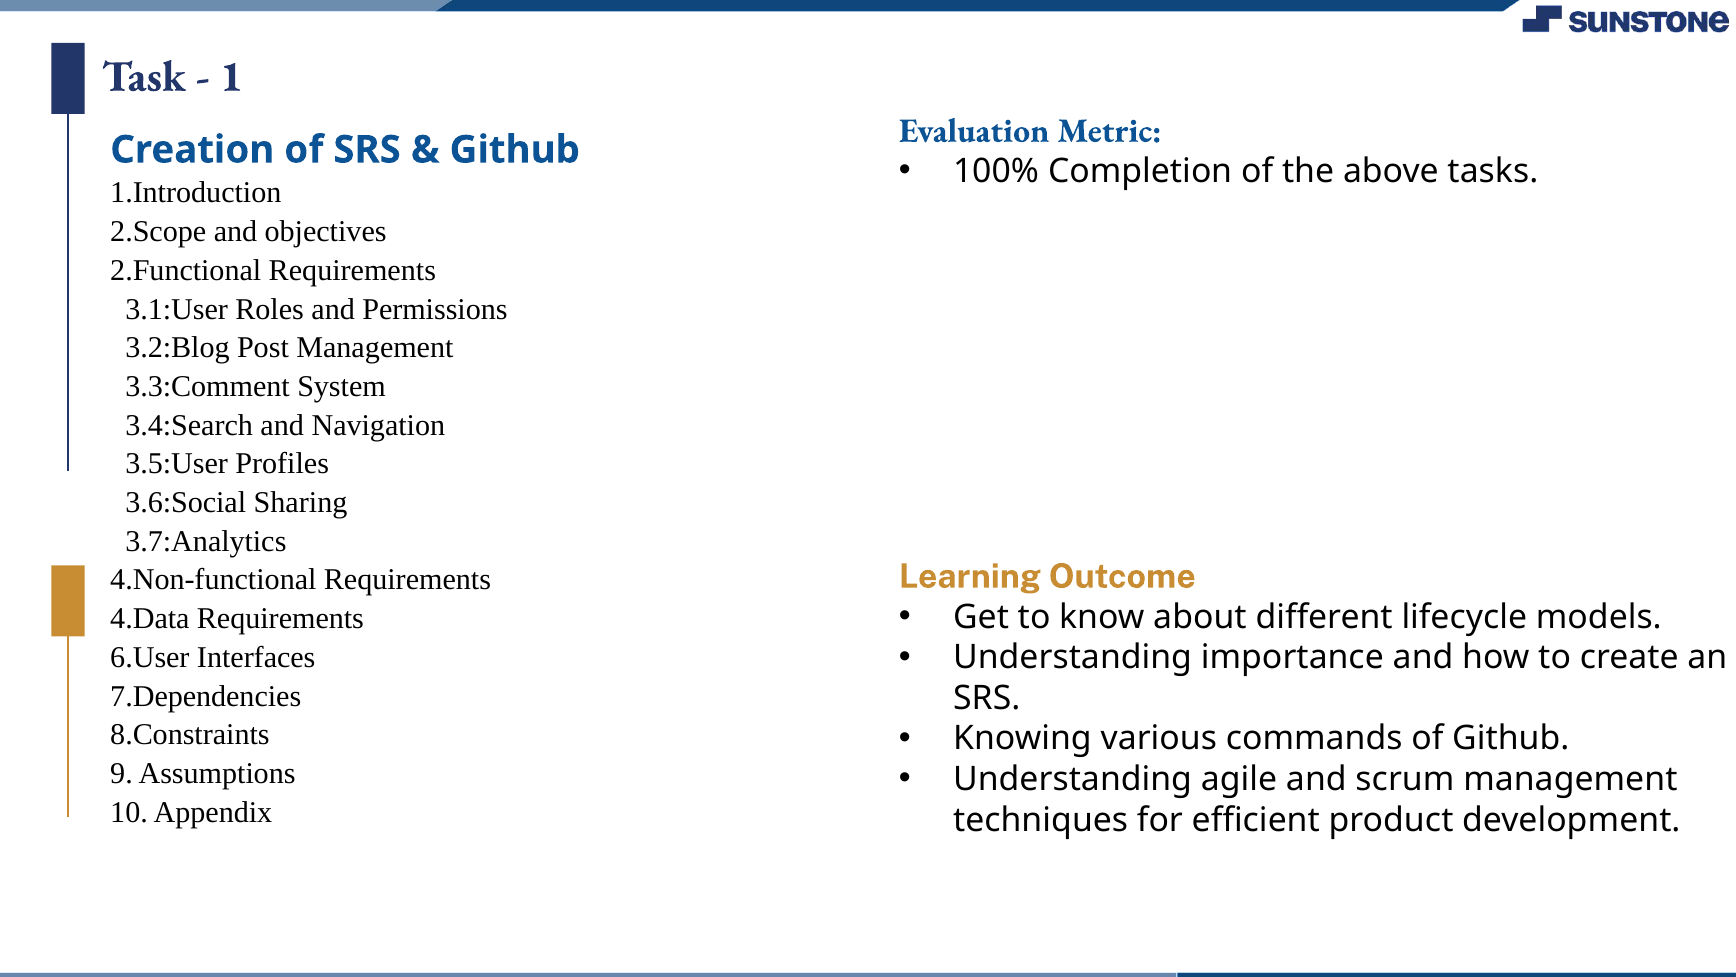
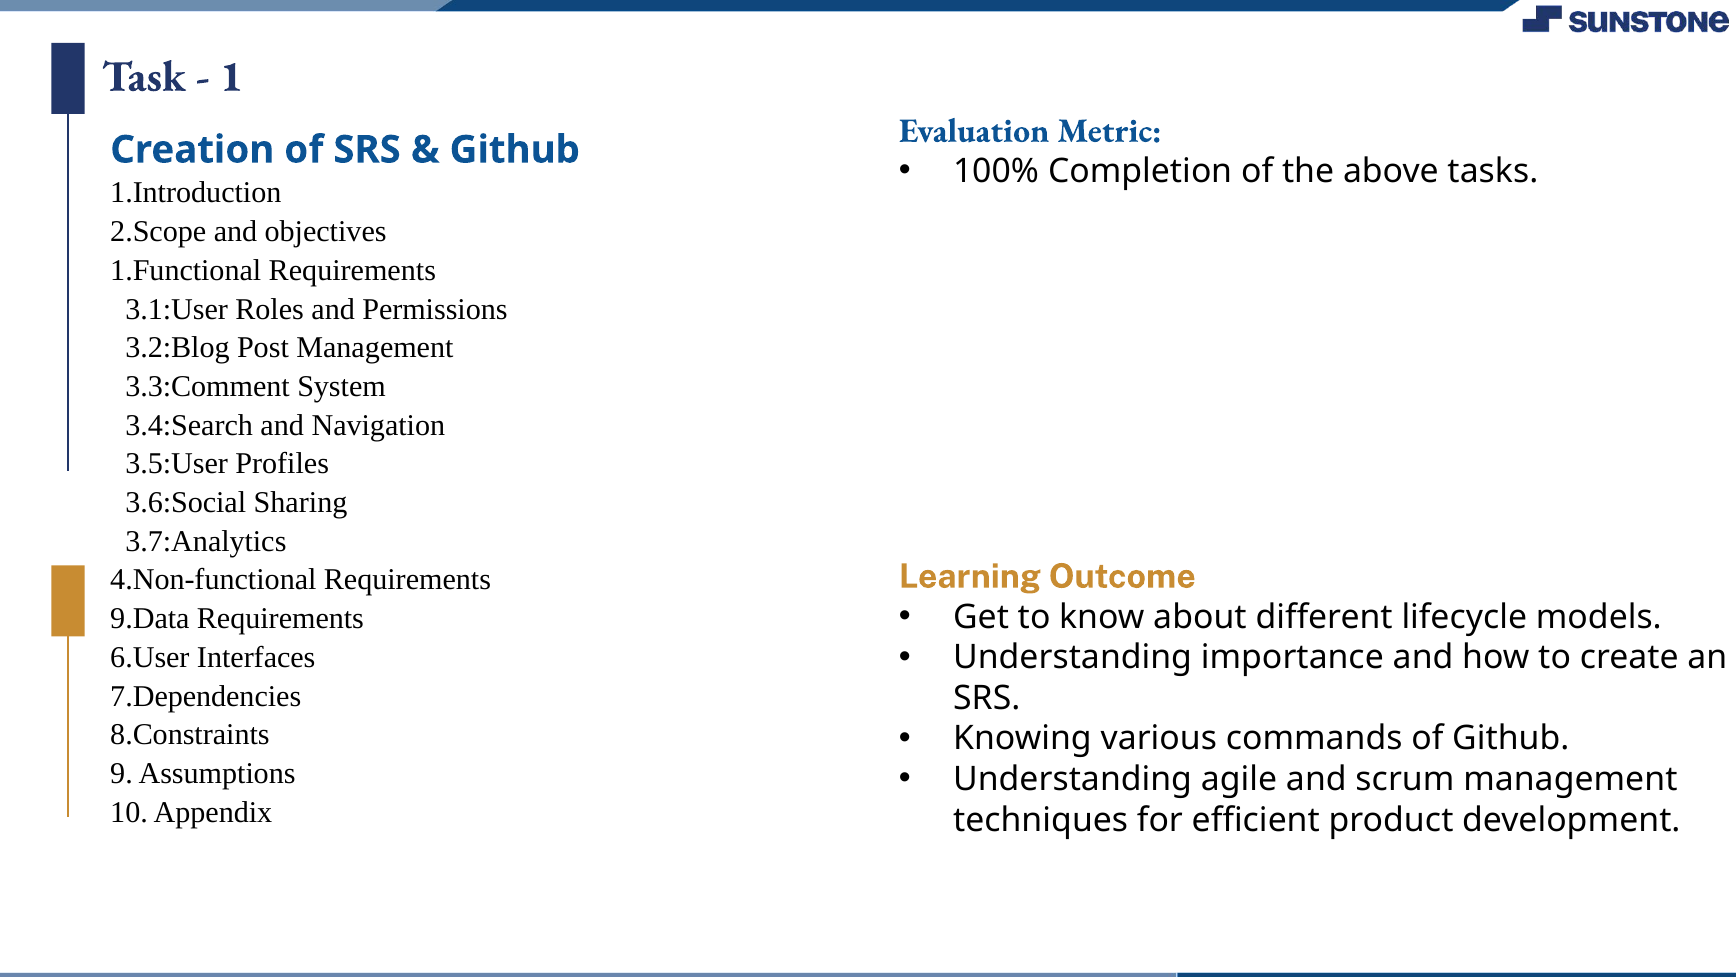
2.Functional: 2.Functional -> 1.Functional
4.Data: 4.Data -> 9.Data
